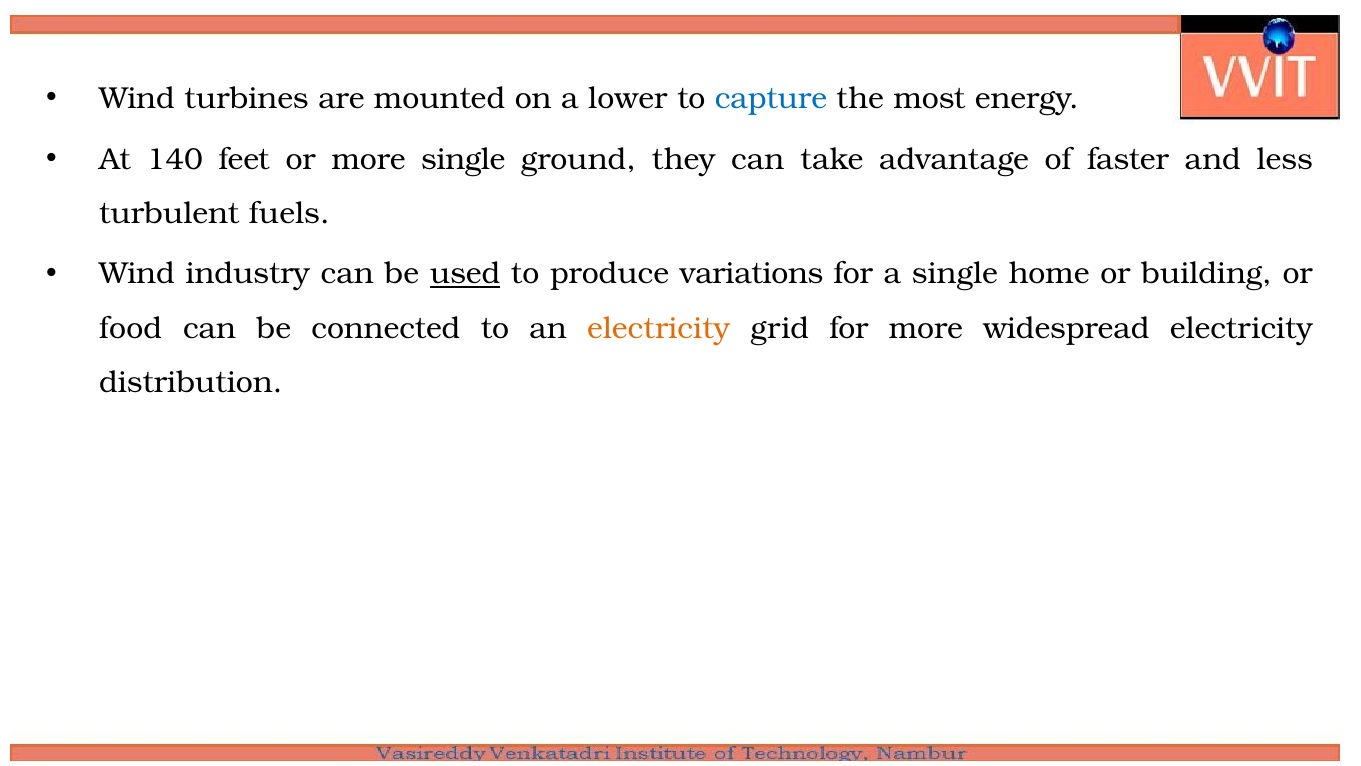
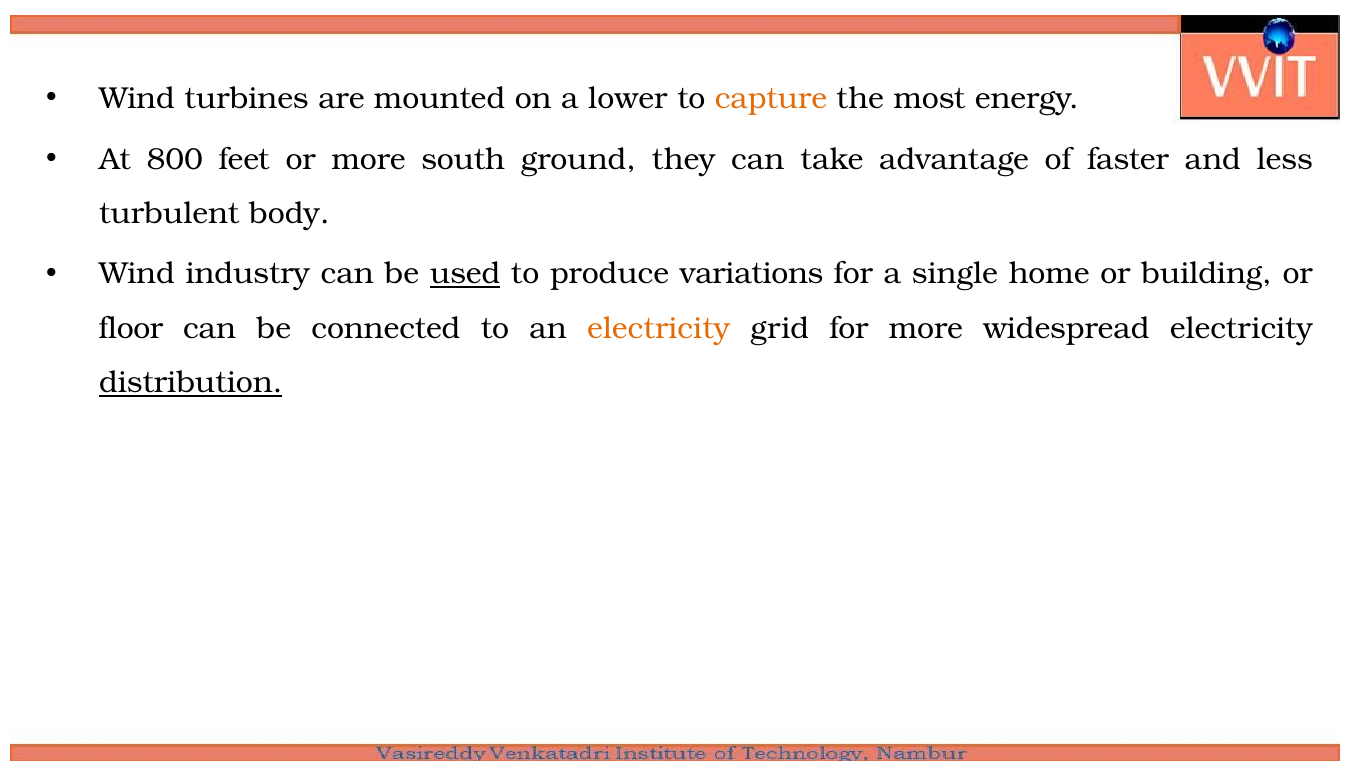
capture colour: blue -> orange
140: 140 -> 800
more single: single -> south
fuels: fuels -> body
food: food -> floor
distribution underline: none -> present
